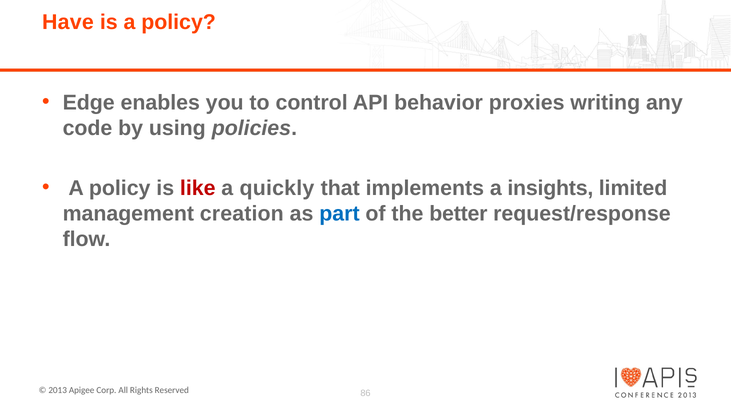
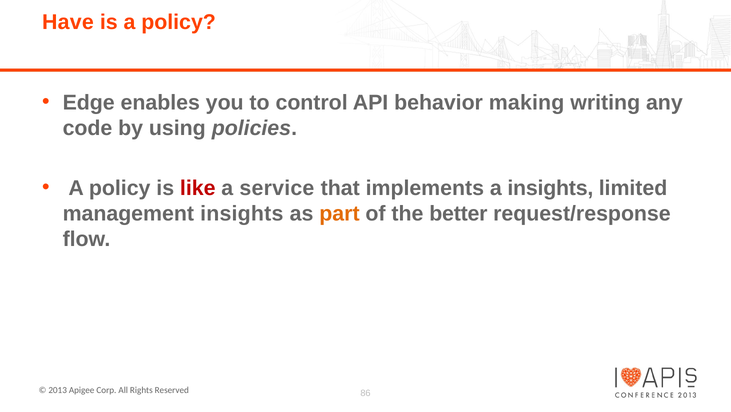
proxies: proxies -> making
quickly: quickly -> service
management creation: creation -> insights
part colour: blue -> orange
